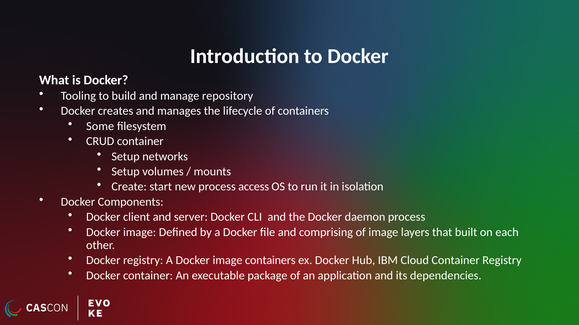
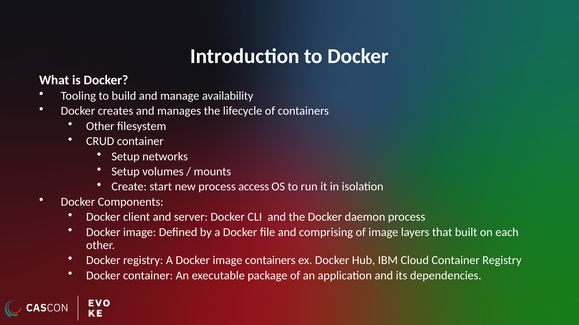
repository: repository -> availability
Some at (100, 126): Some -> Other
